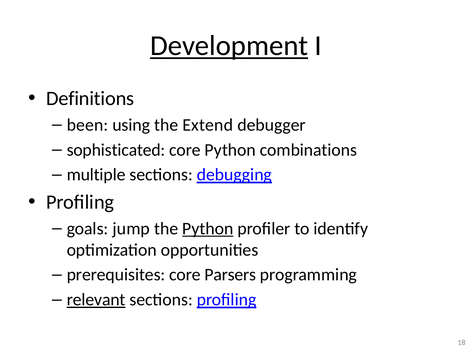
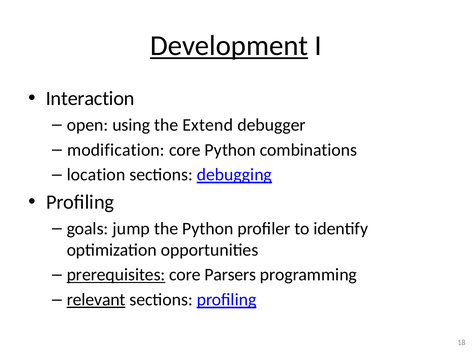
Definitions: Definitions -> Interaction
been: been -> open
sophisticated: sophisticated -> modification
multiple: multiple -> location
Python at (208, 229) underline: present -> none
prerequisites underline: none -> present
